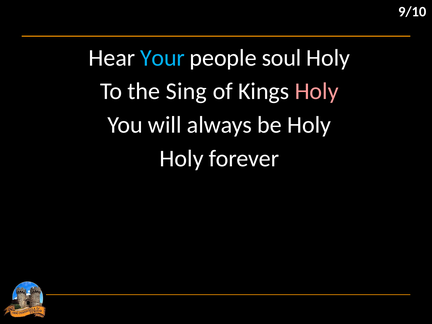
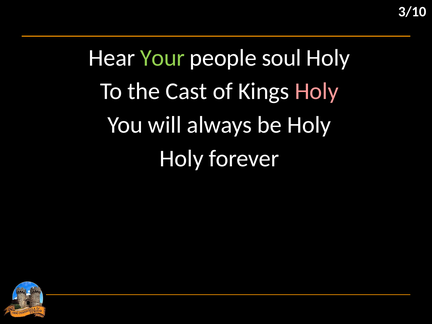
9/10: 9/10 -> 3/10
Your colour: light blue -> light green
Sing: Sing -> Cast
